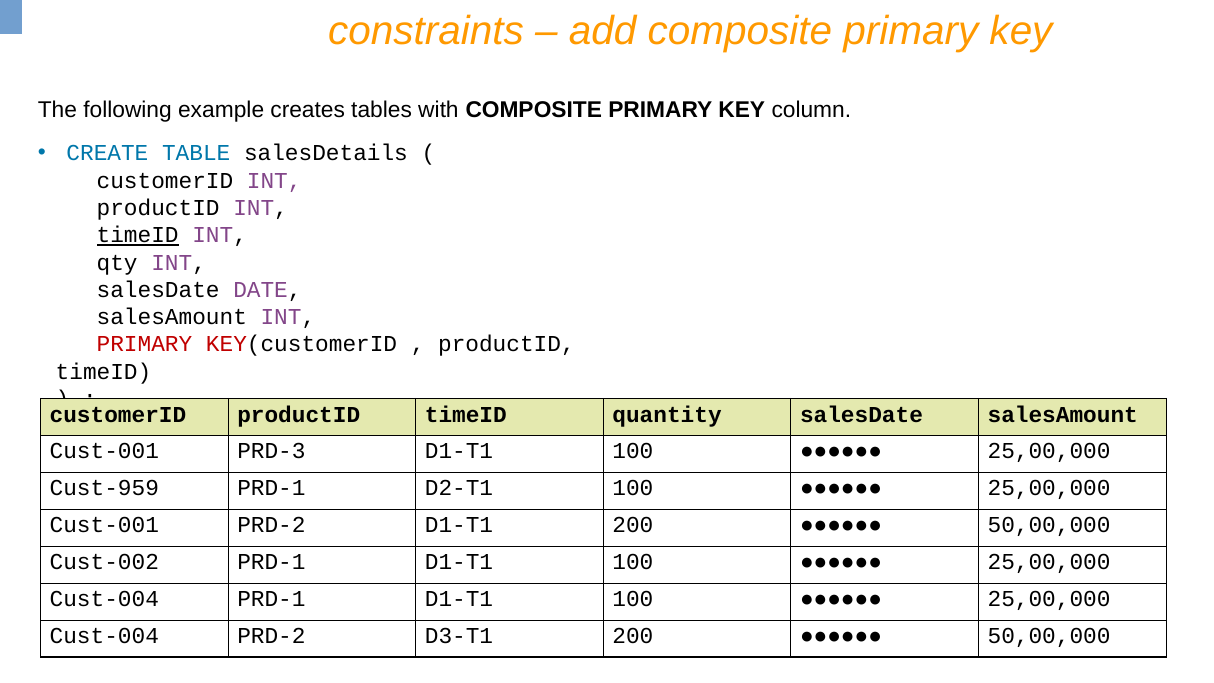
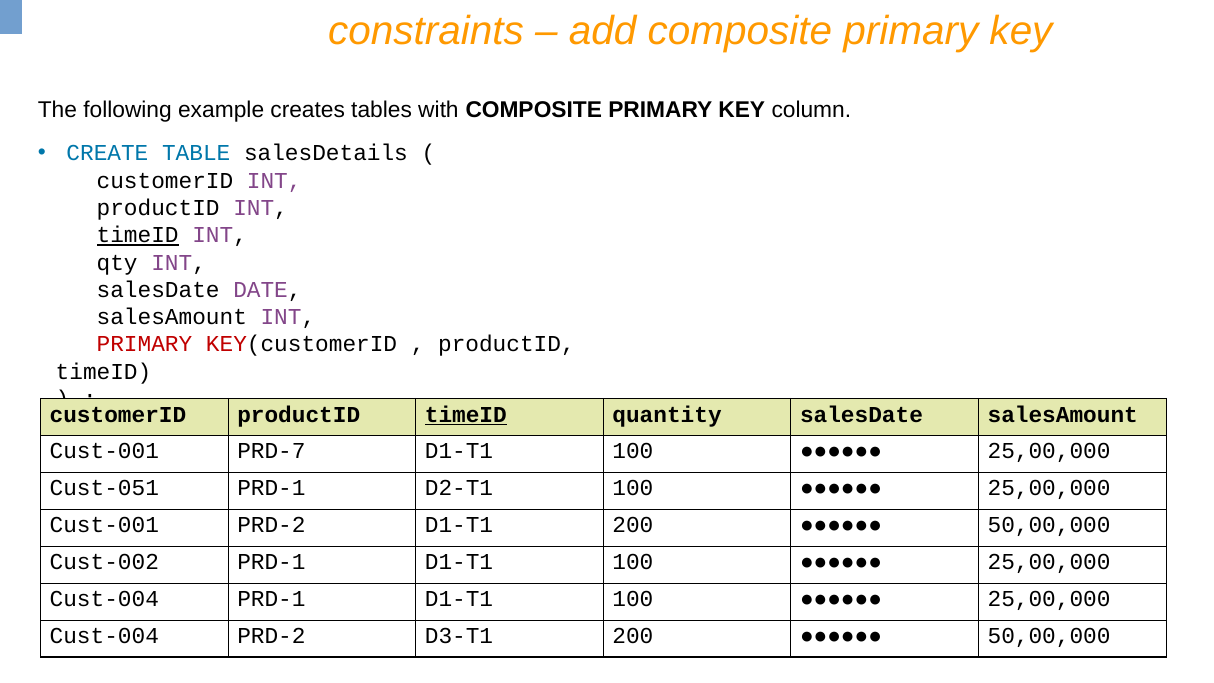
timeID at (466, 414) underline: none -> present
PRD-3: PRD-3 -> PRD-7
Cust-959: Cust-959 -> Cust-051
